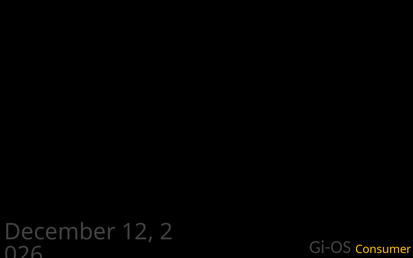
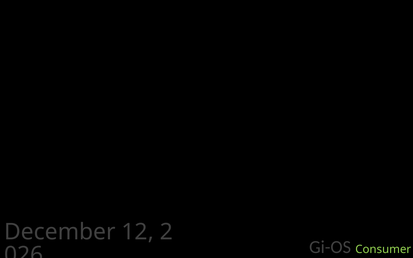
Consumer colour: yellow -> light green
